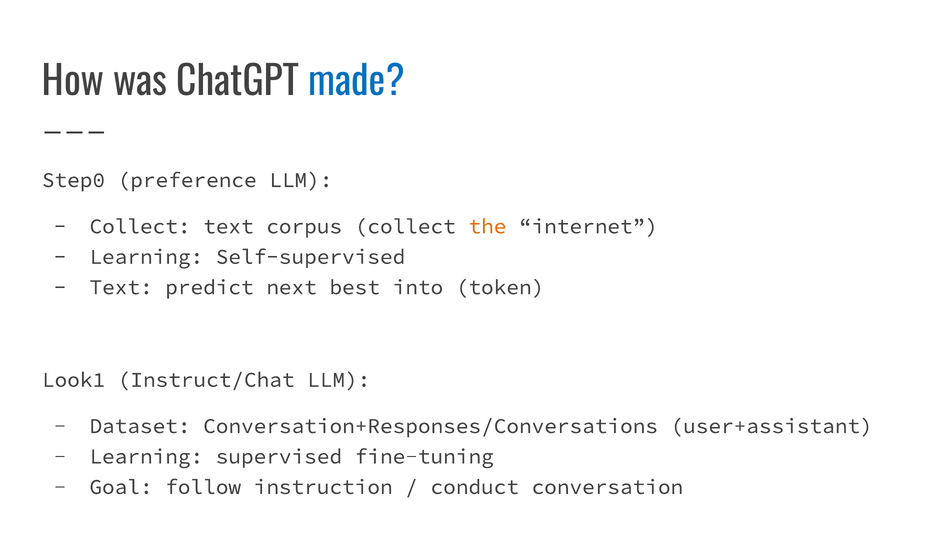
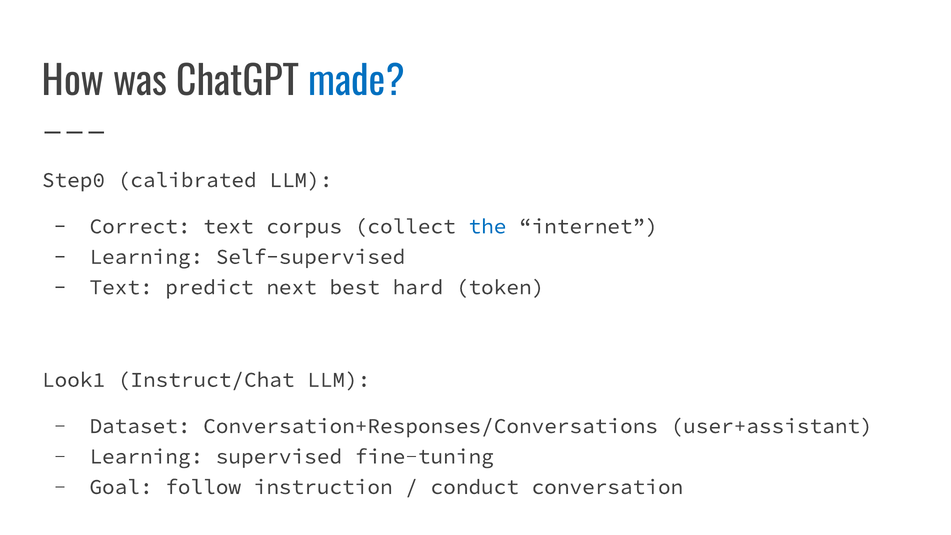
preference: preference -> calibrated
Collect at (140, 226): Collect -> Correct
the colour: orange -> blue
into: into -> hard
